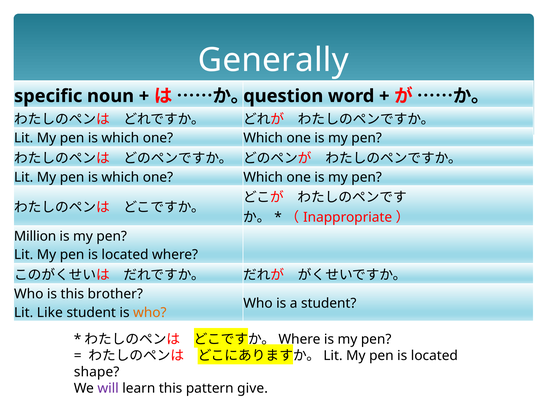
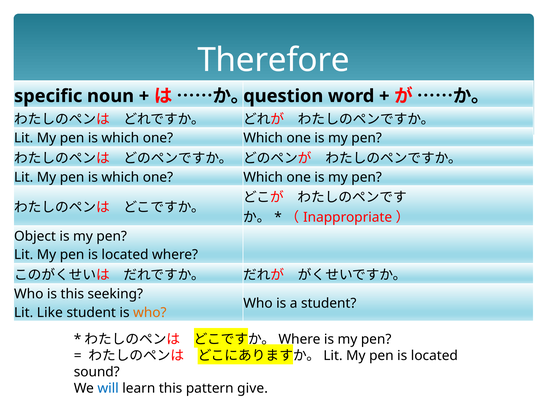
Generally: Generally -> Therefore
Million: Million -> Object
brother: brother -> seeking
shape: shape -> sound
will colour: purple -> blue
